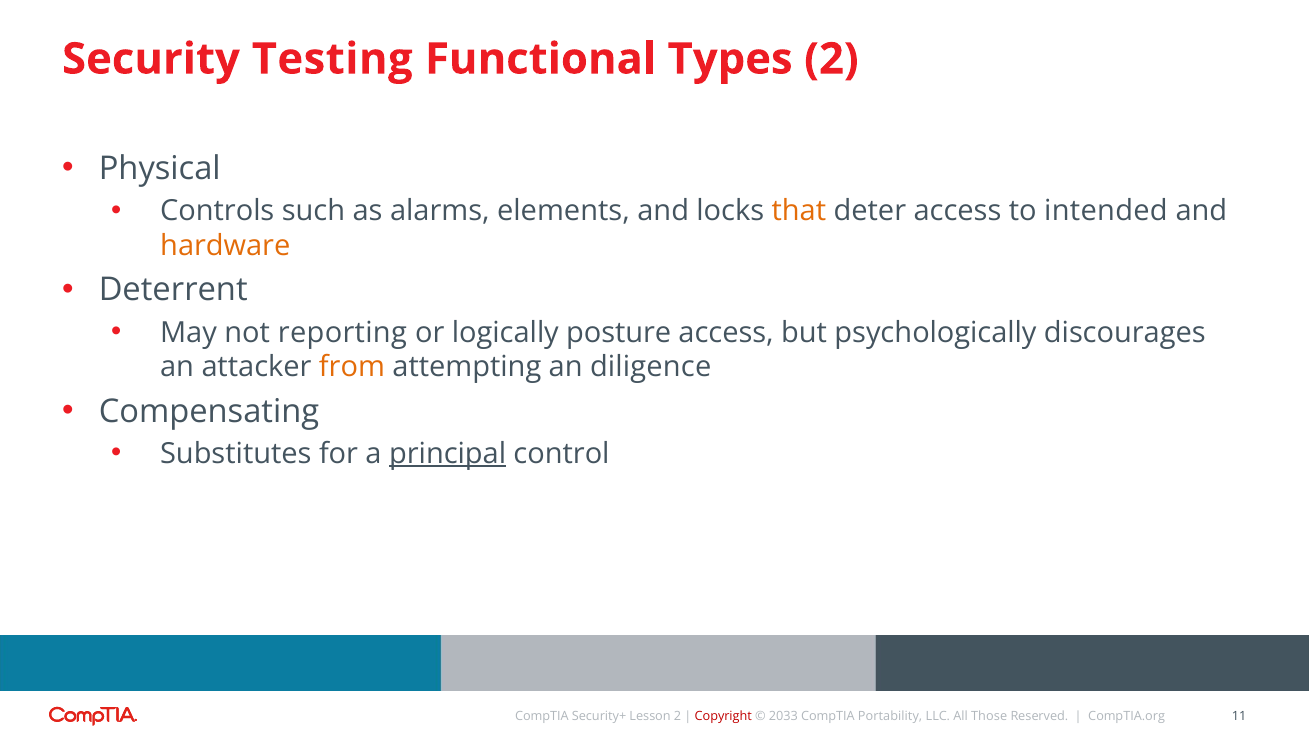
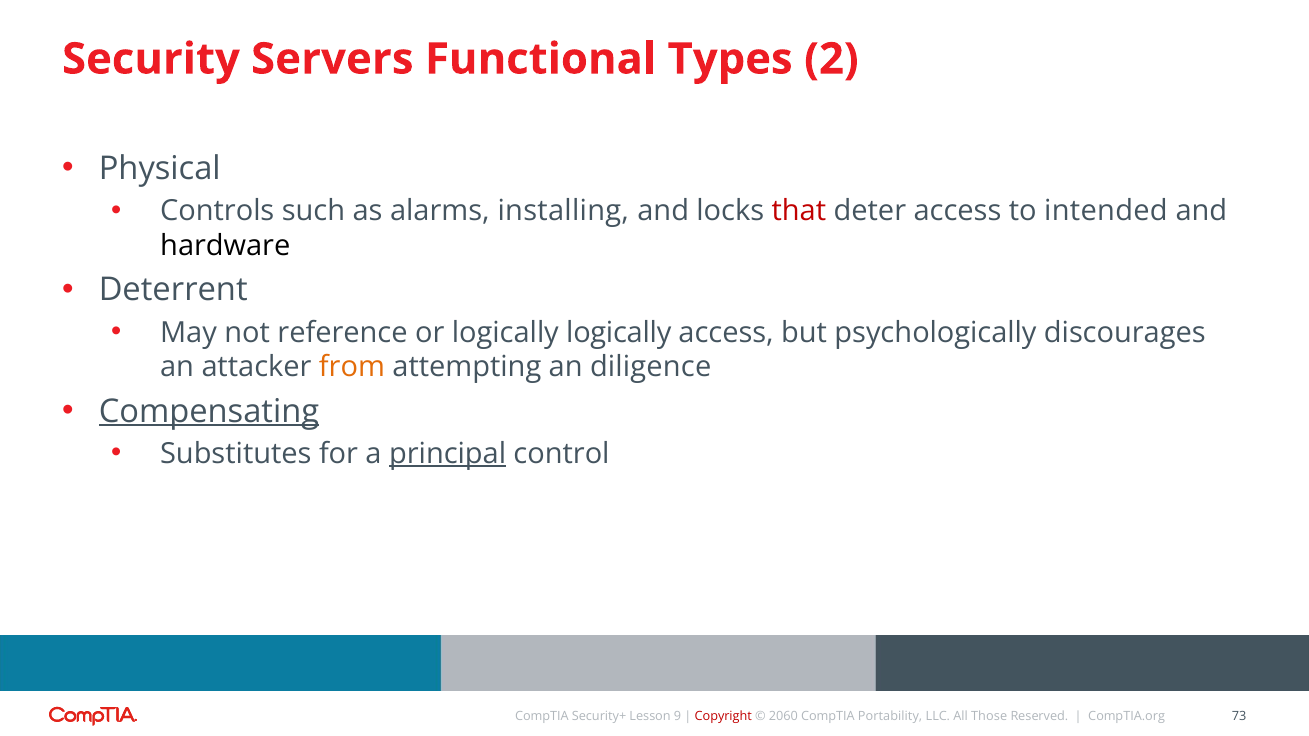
Testing: Testing -> Servers
elements: elements -> installing
that colour: orange -> red
hardware colour: orange -> black
reporting: reporting -> reference
logically posture: posture -> logically
Compensating underline: none -> present
Lesson 2: 2 -> 9
2033: 2033 -> 2060
11: 11 -> 73
